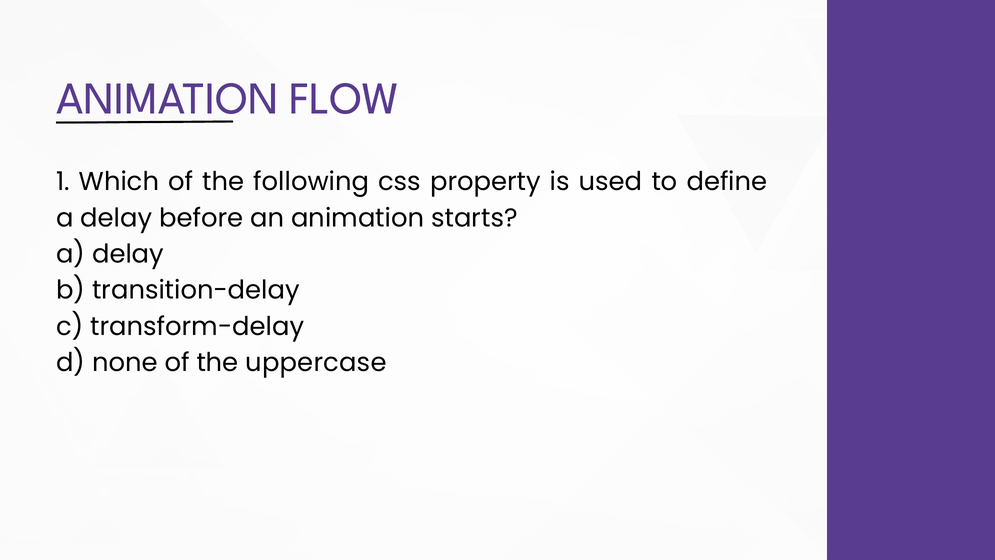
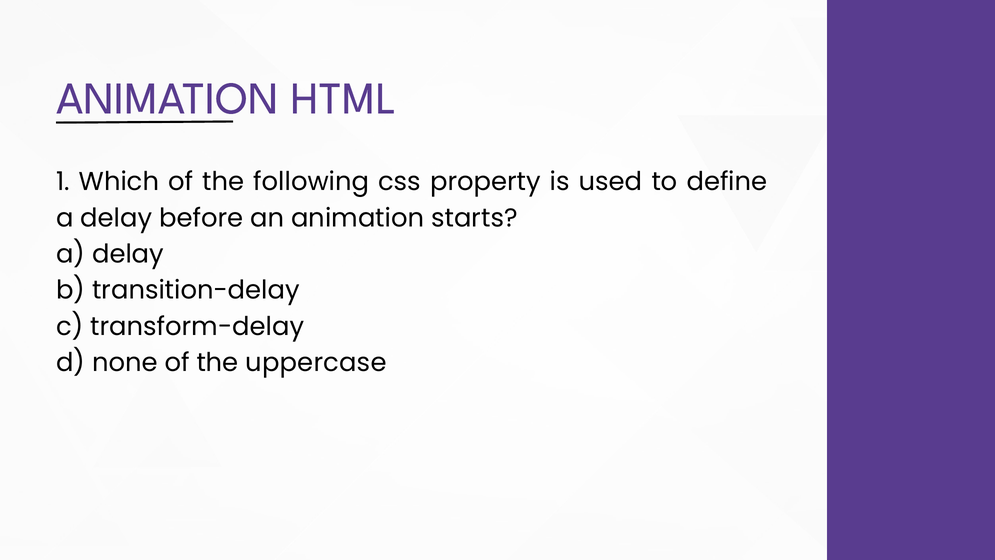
FLOW: FLOW -> HTML
